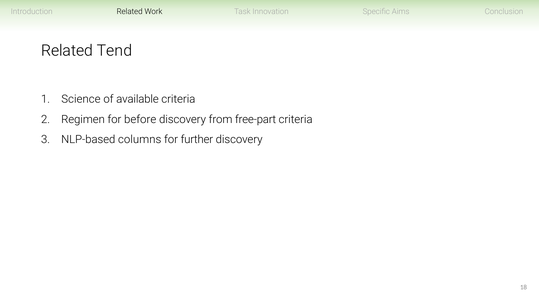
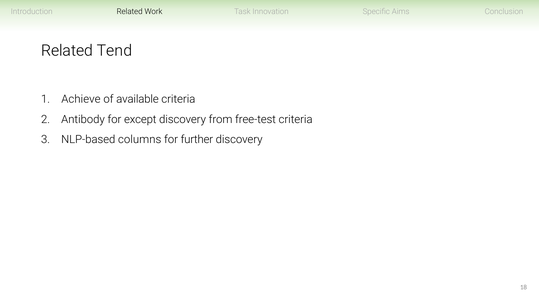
Science: Science -> Achieve
Regimen: Regimen -> Antibody
before: before -> except
free-part: free-part -> free-test
